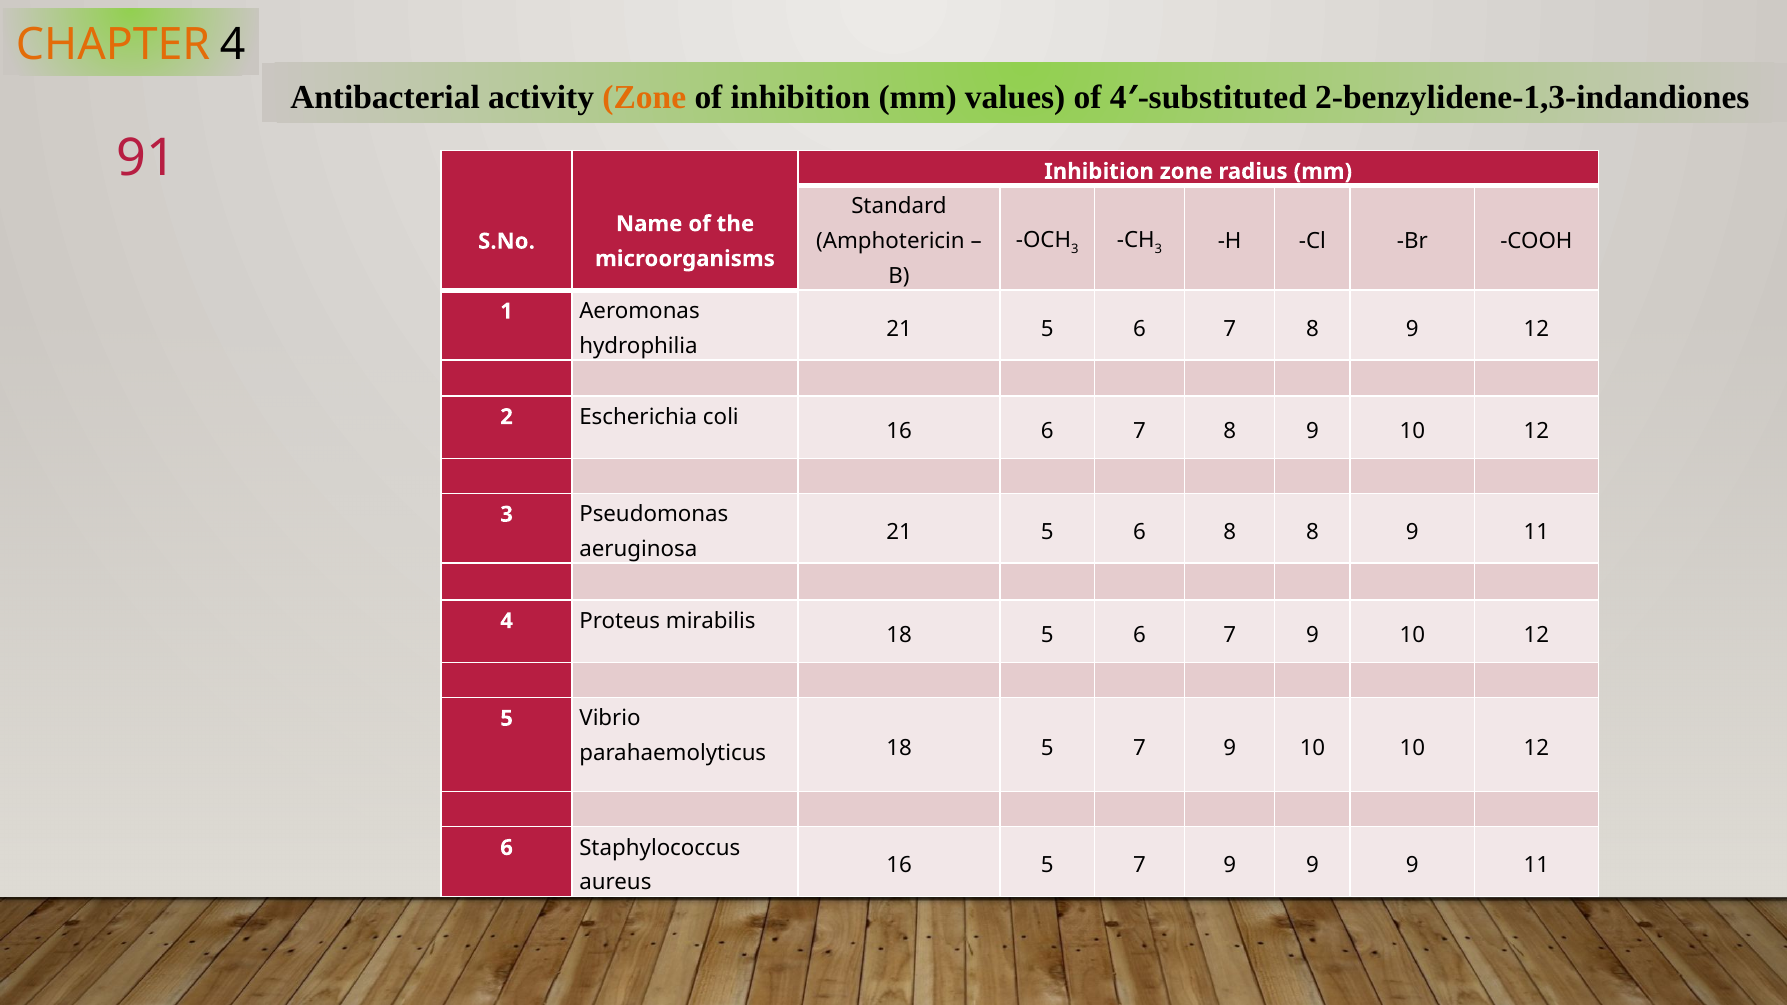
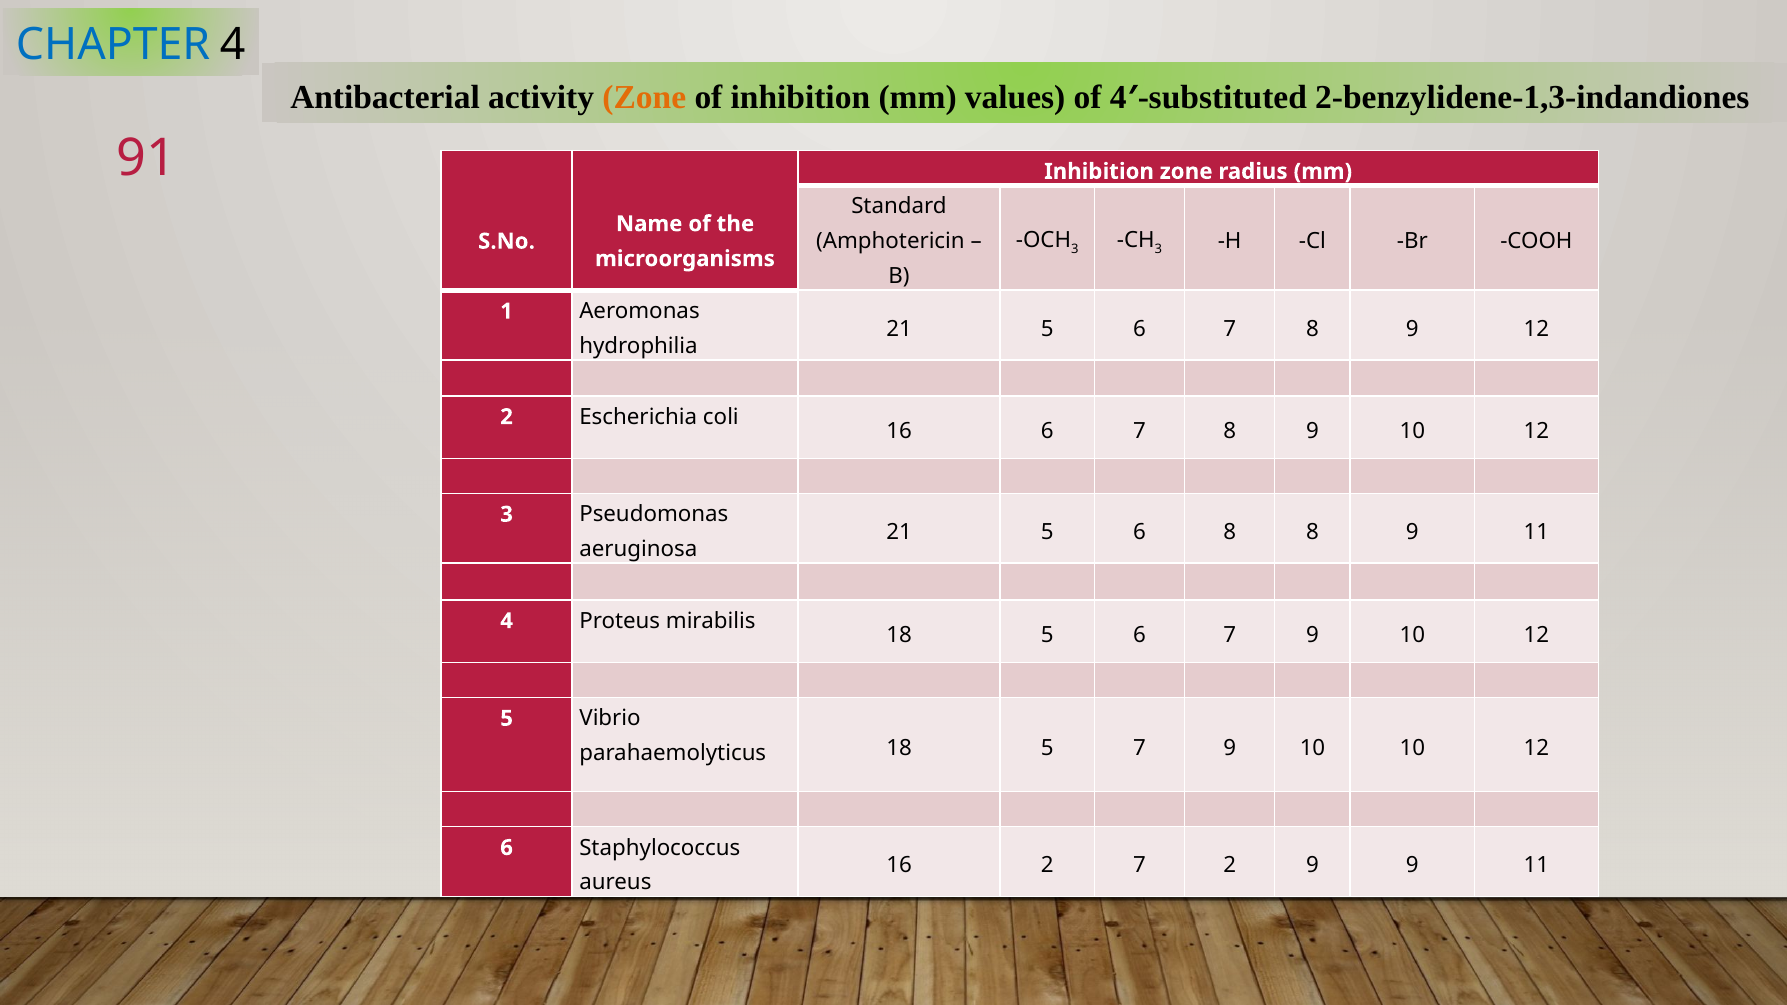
CHAPTER colour: orange -> blue
16 5: 5 -> 2
9 at (1230, 865): 9 -> 2
